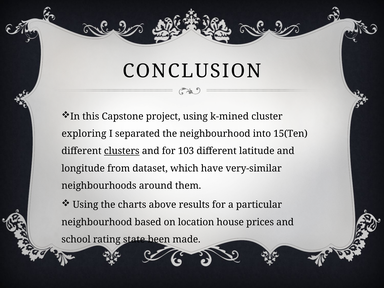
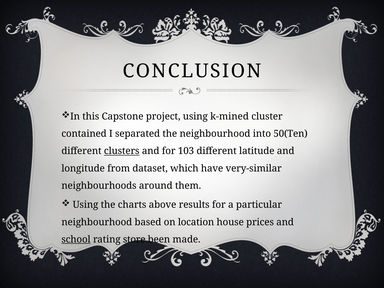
exploring: exploring -> contained
15(Ten: 15(Ten -> 50(Ten
school underline: none -> present
state: state -> store
